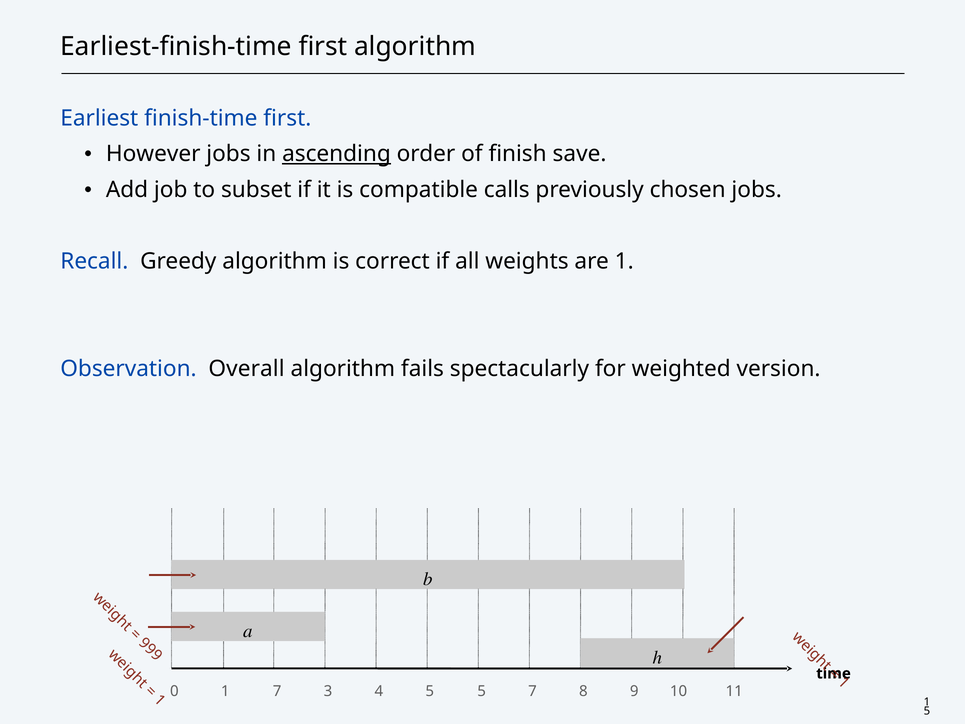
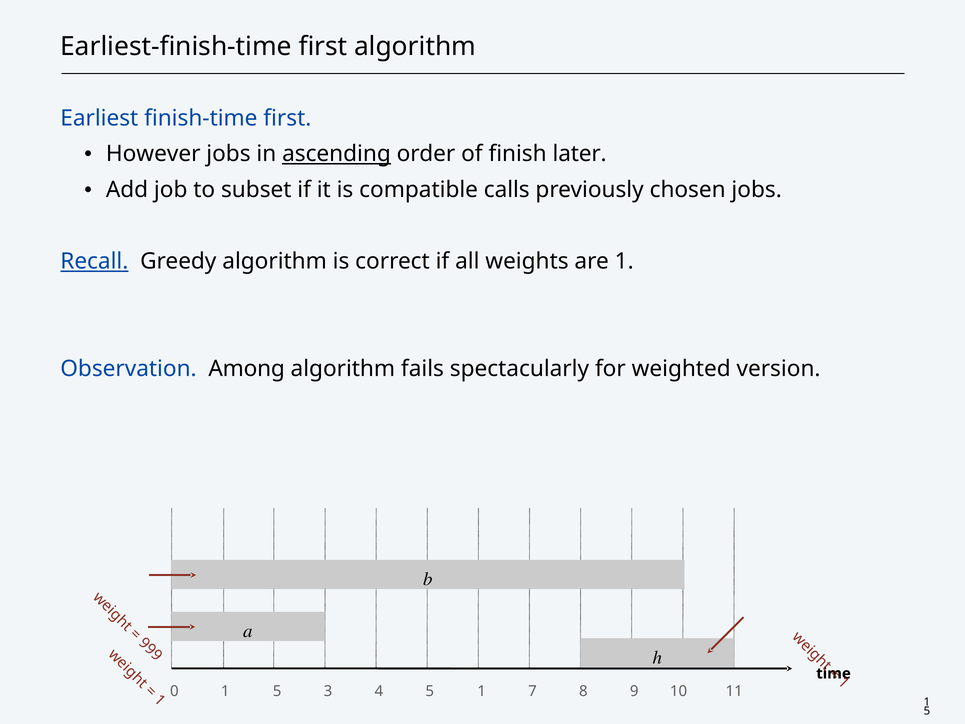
save: save -> later
Recall underline: none -> present
Overall: Overall -> Among
0 1 7: 7 -> 5
5 5: 5 -> 1
